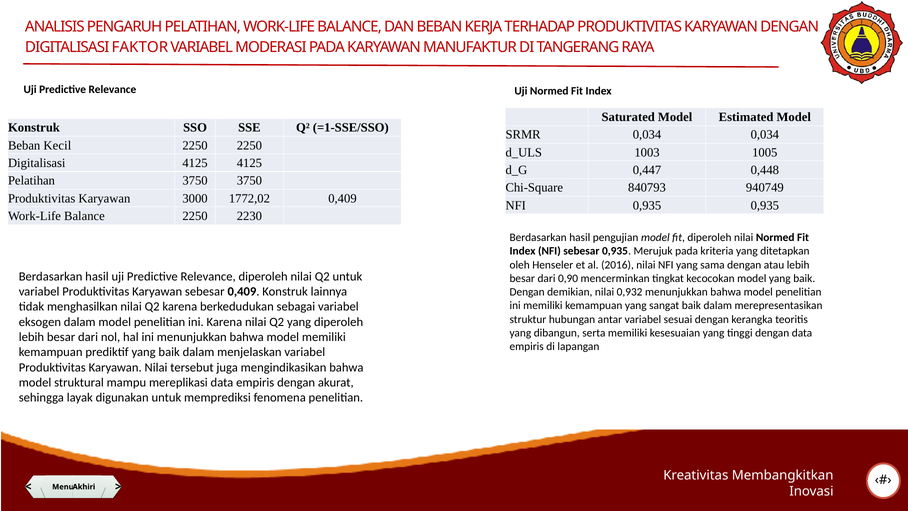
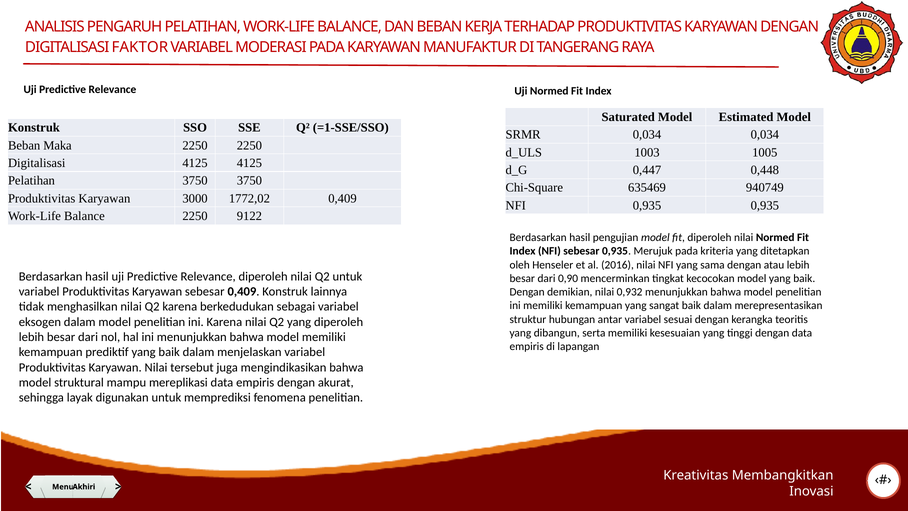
Kecil: Kecil -> Maka
840793: 840793 -> 635469
2230: 2230 -> 9122
